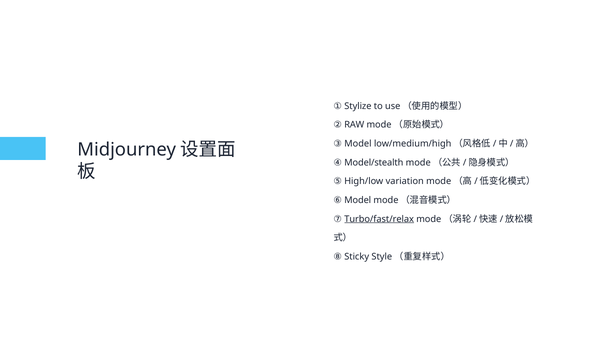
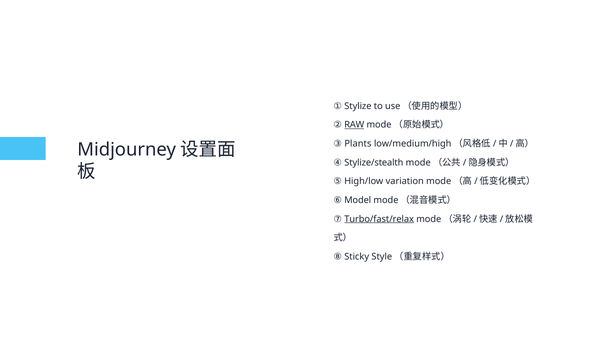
RAW underline: none -> present
③ Model: Model -> Plants
Model/stealth: Model/stealth -> Stylize/stealth
